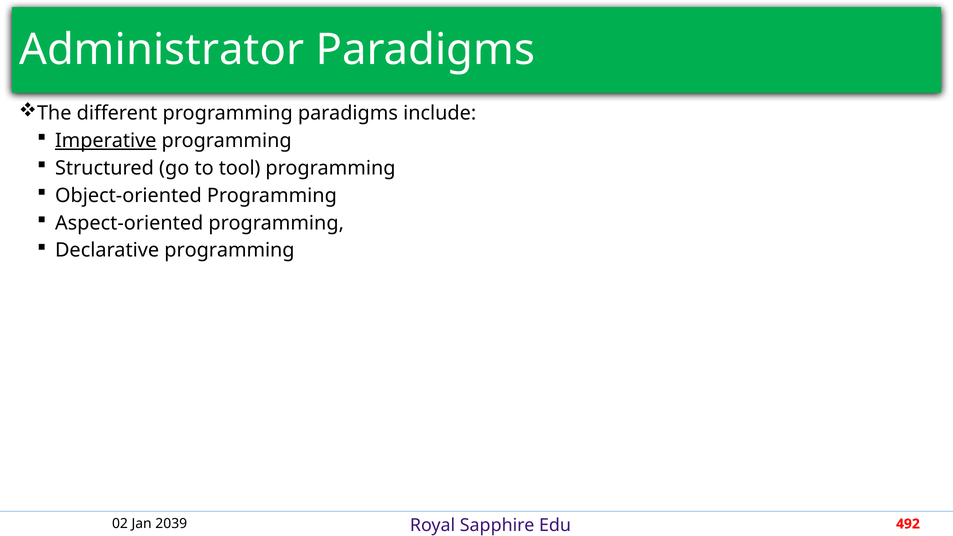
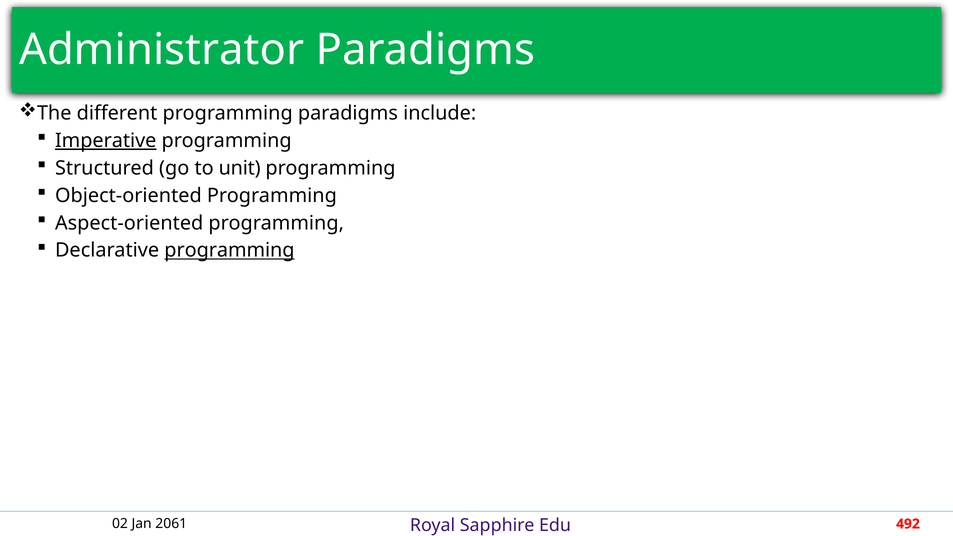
tool: tool -> unit
programming at (229, 250) underline: none -> present
2039: 2039 -> 2061
